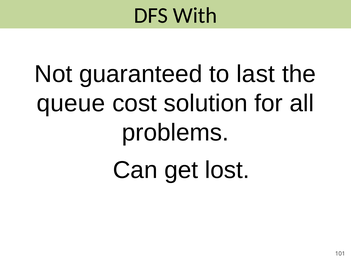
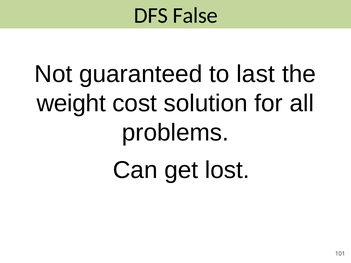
With: With -> False
queue: queue -> weight
